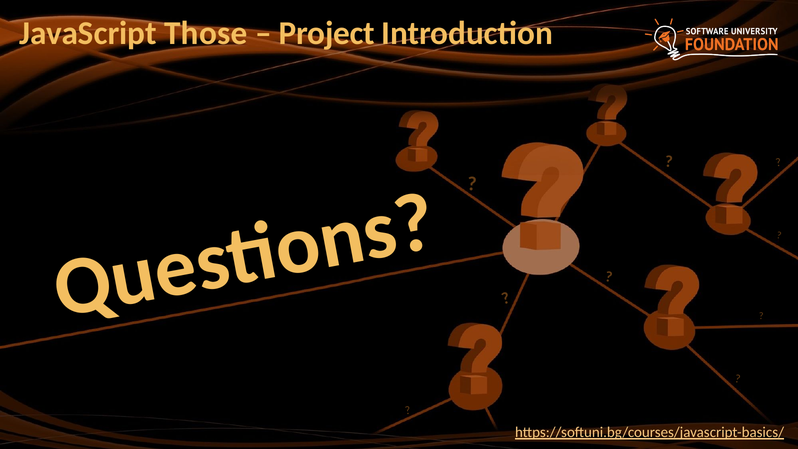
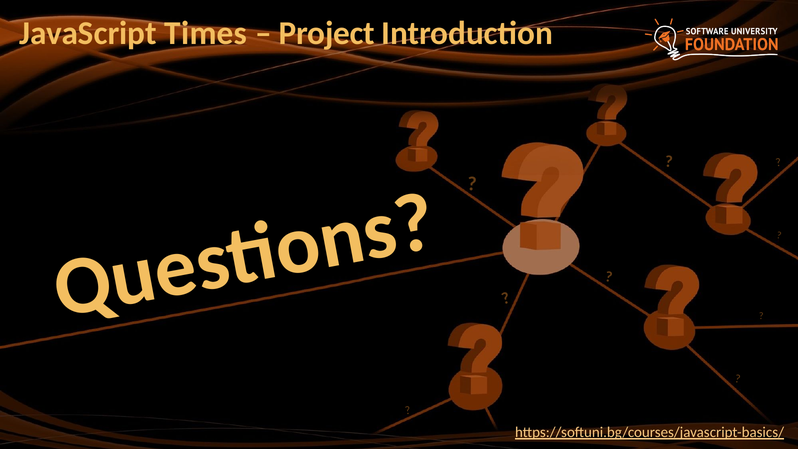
Those: Those -> Times
